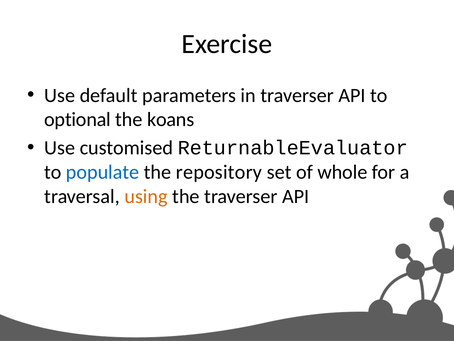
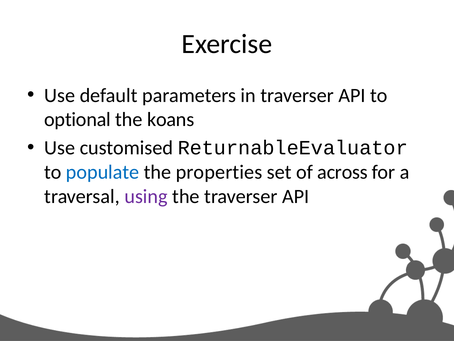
repository: repository -> properties
whole: whole -> across
using colour: orange -> purple
